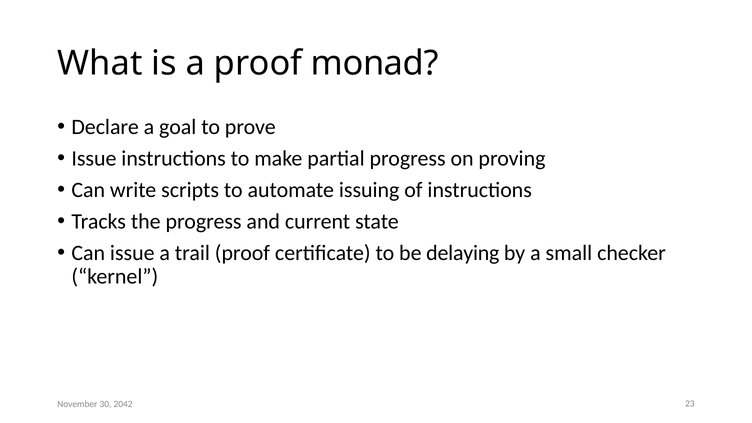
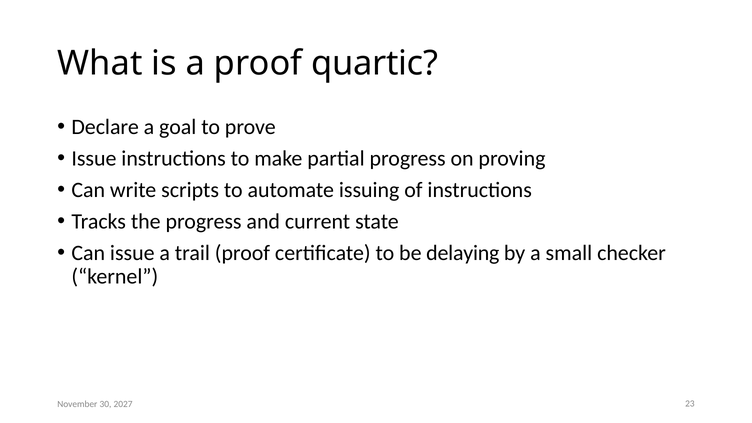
monad: monad -> quartic
2042: 2042 -> 2027
